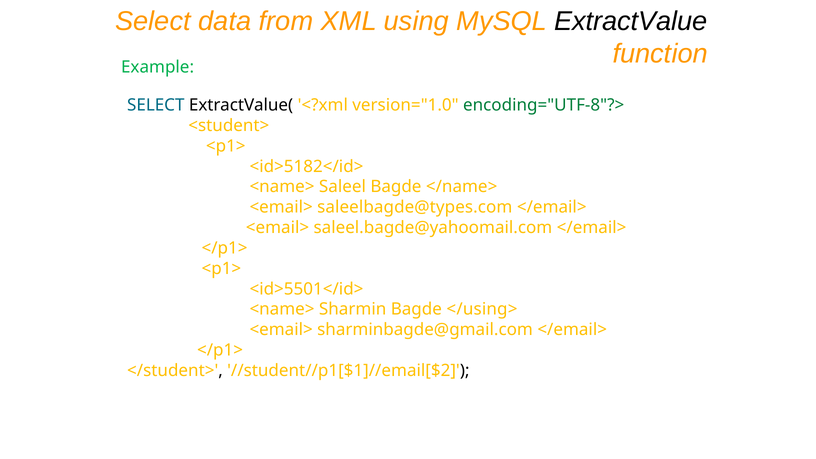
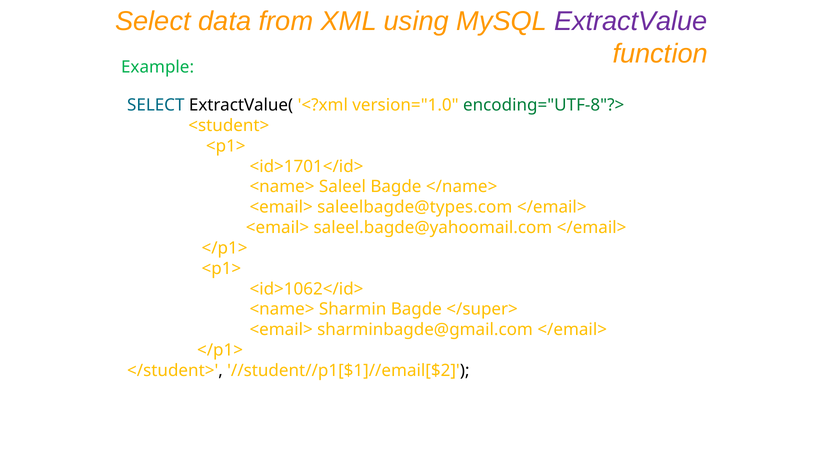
ExtractValue colour: black -> purple
<id>5182</id>: <id>5182</id> -> <id>1701</id>
<id>5501</id>: <id>5501</id> -> <id>1062</id>
</using>: </using> -> </super>
